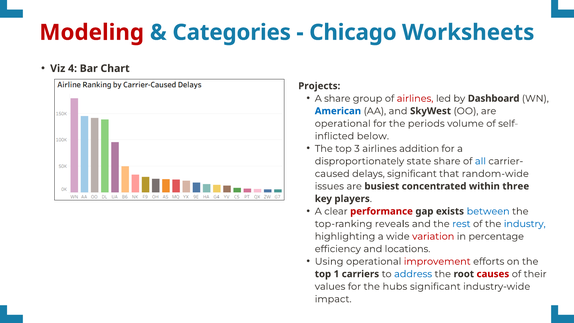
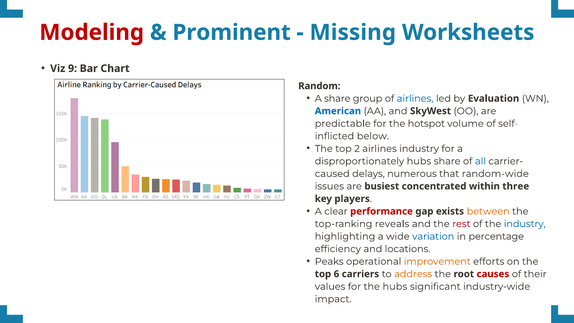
Categories: Categories -> Prominent
Chicago: Chicago -> Missing
4: 4 -> 9
Projects: Projects -> Random
airlines at (415, 98) colour: red -> blue
Dashboard: Dashboard -> Evaluation
operational at (343, 124): operational -> predictable
periods: periods -> hotspot
3: 3 -> 2
airlines addition: addition -> industry
disproportionately state: state -> hubs
delays significant: significant -> numerous
between colour: blue -> orange
rest colour: blue -> red
variation colour: red -> blue
Using: Using -> Peaks
improvement colour: red -> orange
1: 1 -> 6
address colour: blue -> orange
